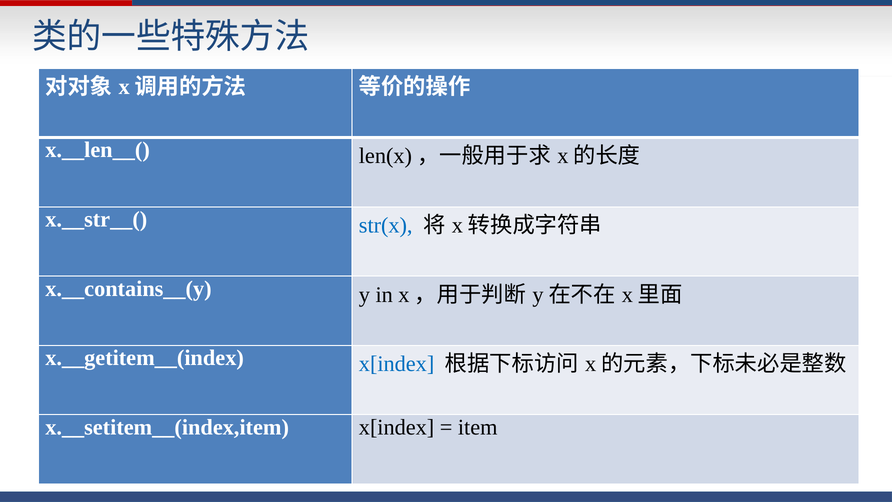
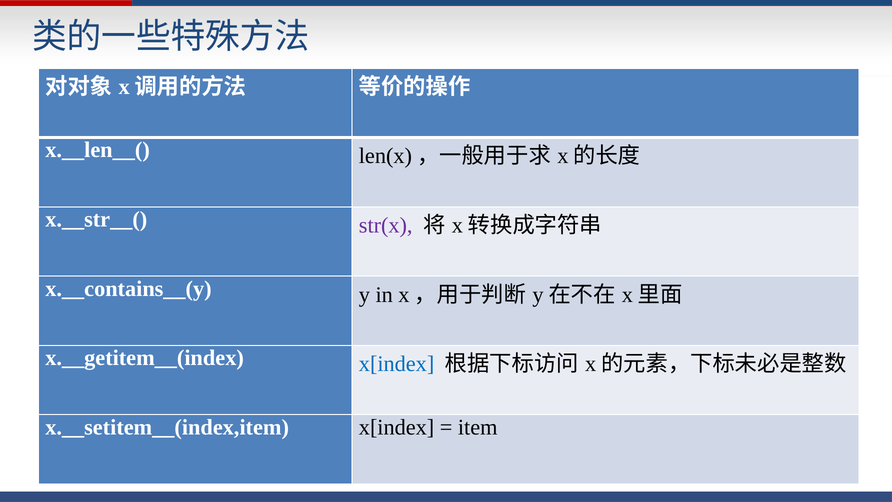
str(x colour: blue -> purple
